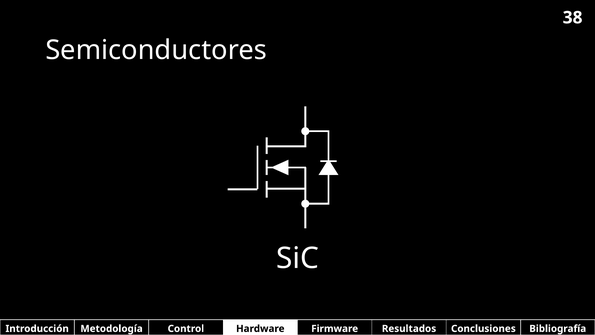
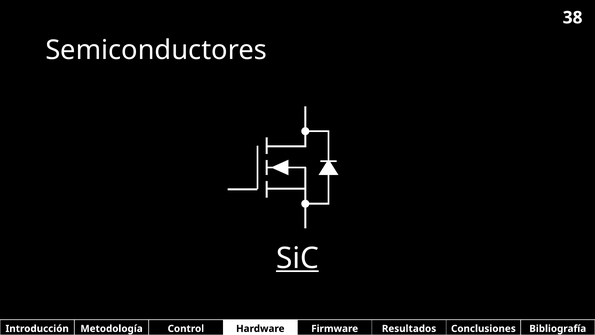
SiC underline: none -> present
